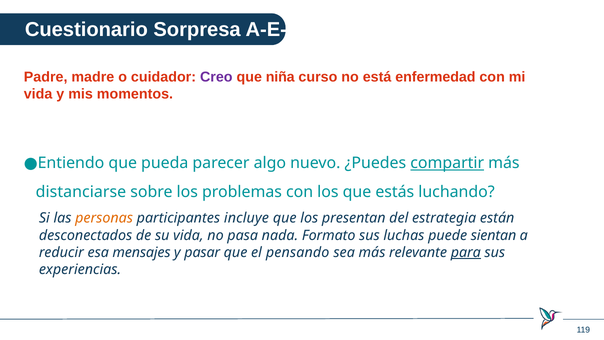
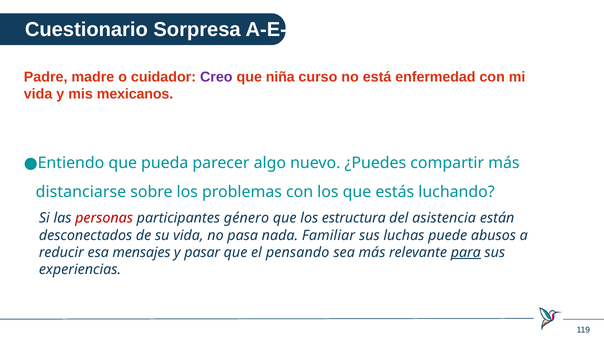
momentos: momentos -> mexicanos
compartir underline: present -> none
personas colour: orange -> red
incluye: incluye -> género
presentan: presentan -> estructura
estrategia: estrategia -> asistencia
Formato: Formato -> Familiar
sientan: sientan -> abusos
